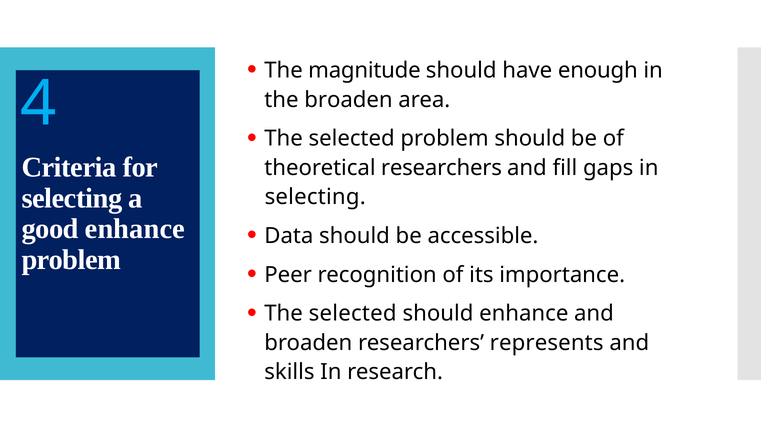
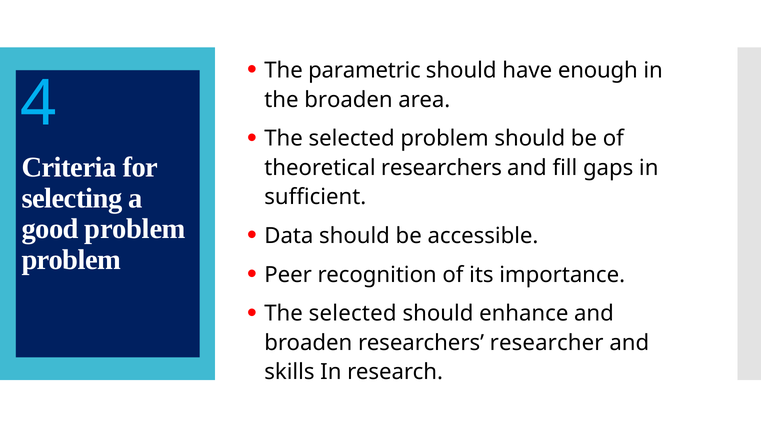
magnitude: magnitude -> parametric
selecting at (315, 197): selecting -> sufficient
good enhance: enhance -> problem
represents: represents -> researcher
